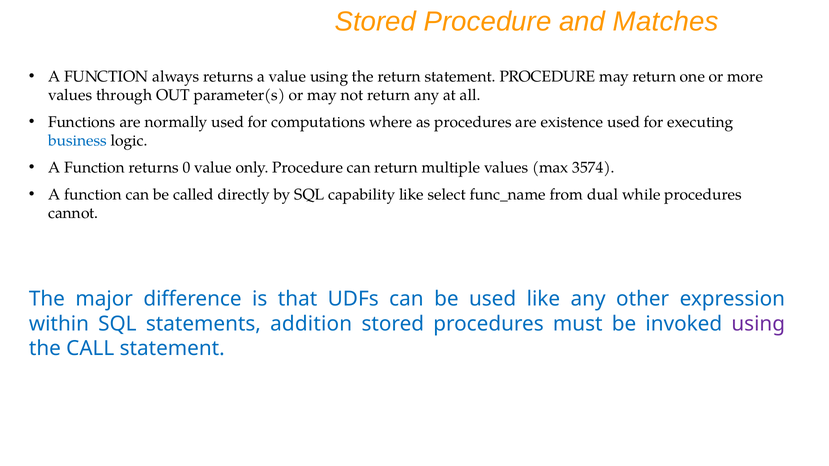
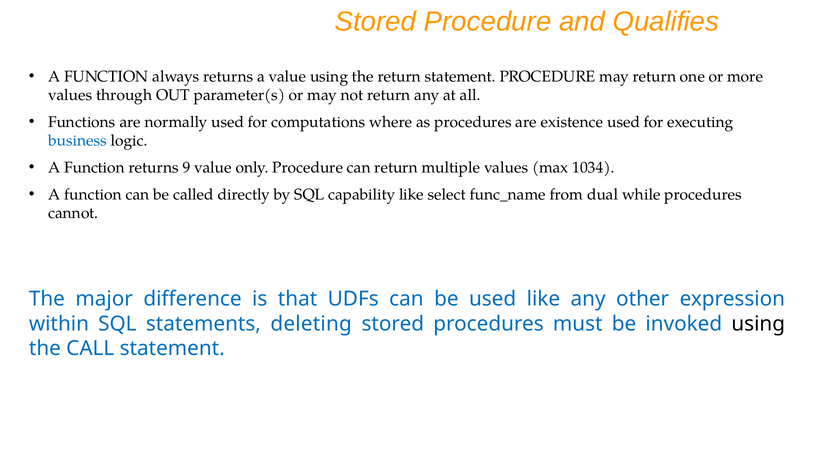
Matches: Matches -> Qualifies
0: 0 -> 9
3574: 3574 -> 1034
addition: addition -> deleting
using at (758, 324) colour: purple -> black
